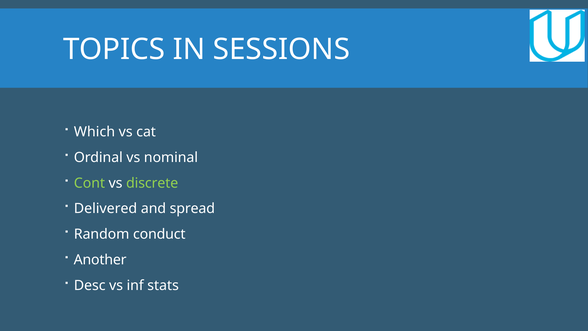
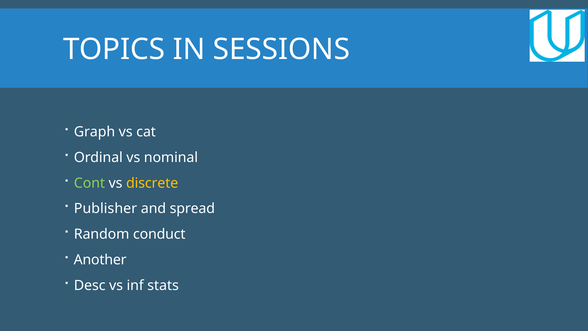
Which: Which -> Graph
discrete colour: light green -> yellow
Delivered: Delivered -> Publisher
